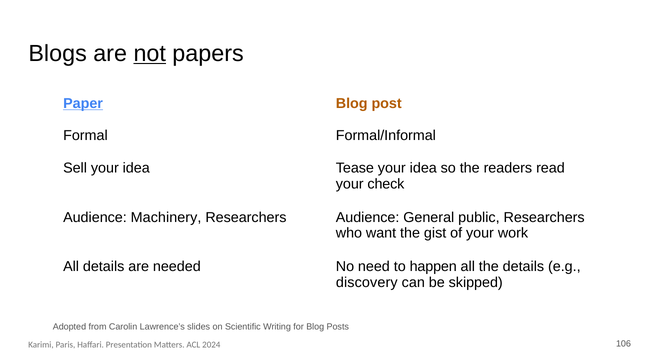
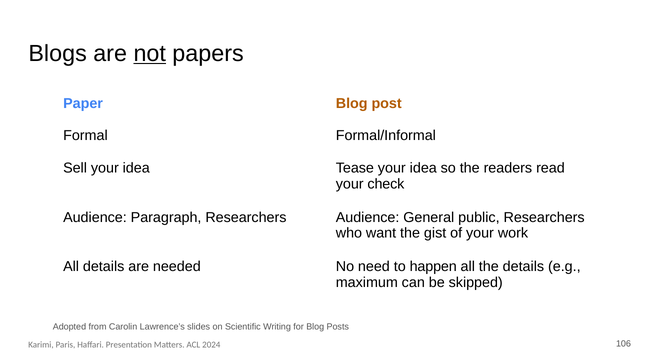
Paper underline: present -> none
Machinery: Machinery -> Paragraph
discovery: discovery -> maximum
